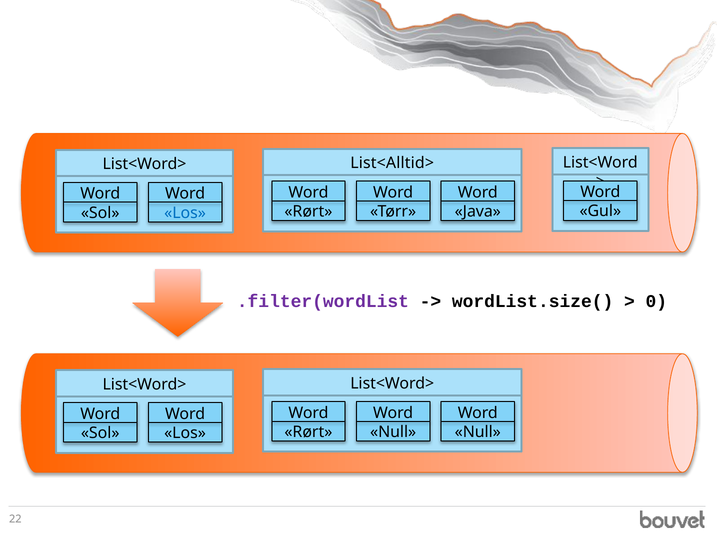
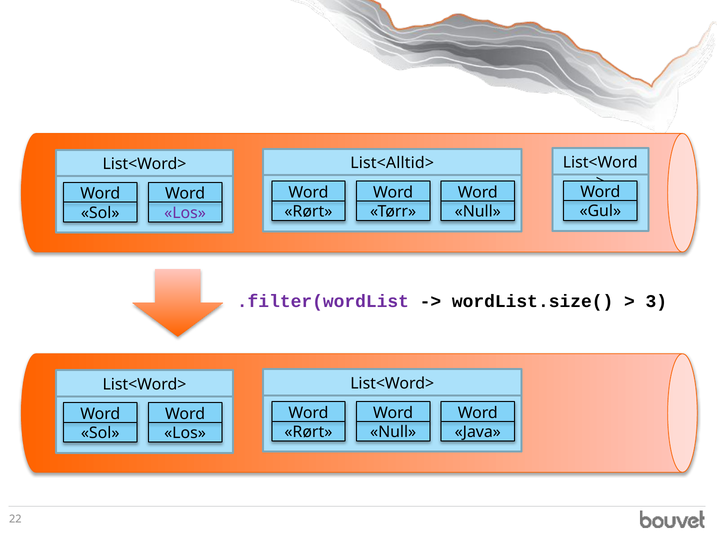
Java at (478, 212): Java -> Null
Los at (185, 213) colour: blue -> purple
0: 0 -> 3
Null at (478, 432): Null -> Java
